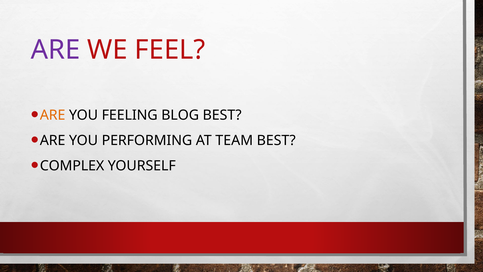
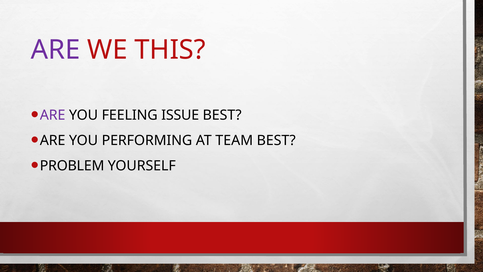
FEEL: FEEL -> THIS
ARE at (53, 115) colour: orange -> purple
BLOG: BLOG -> ISSUE
COMPLEX: COMPLEX -> PROBLEM
